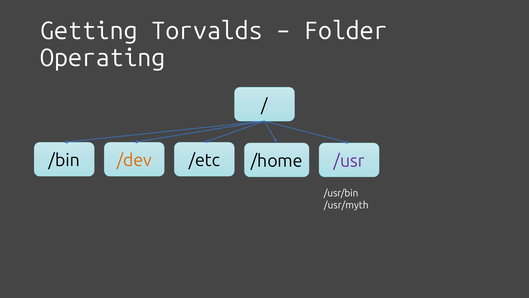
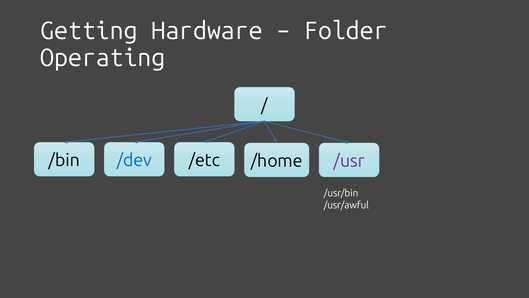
Torvalds: Torvalds -> Hardware
/dev colour: orange -> blue
/usr/myth: /usr/myth -> /usr/awful
